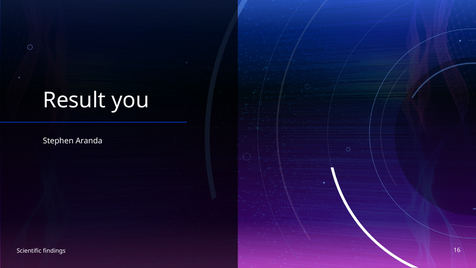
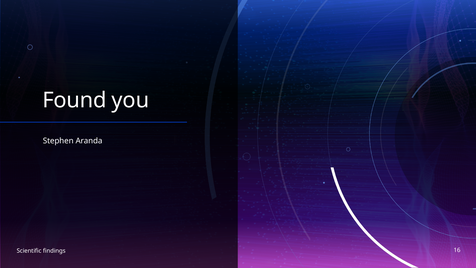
Result: Result -> Found
